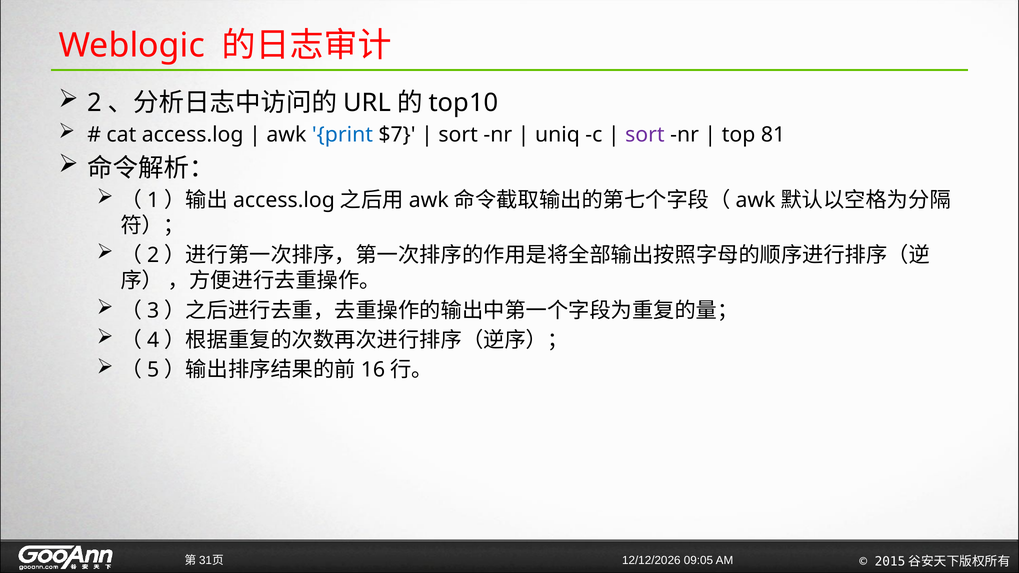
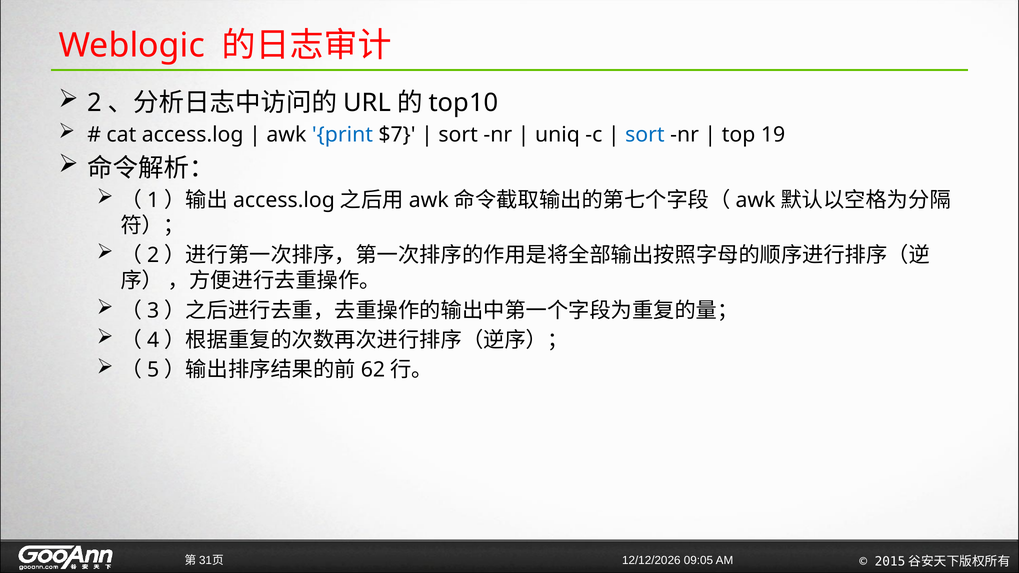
sort at (645, 135) colour: purple -> blue
81: 81 -> 19
16: 16 -> 62
